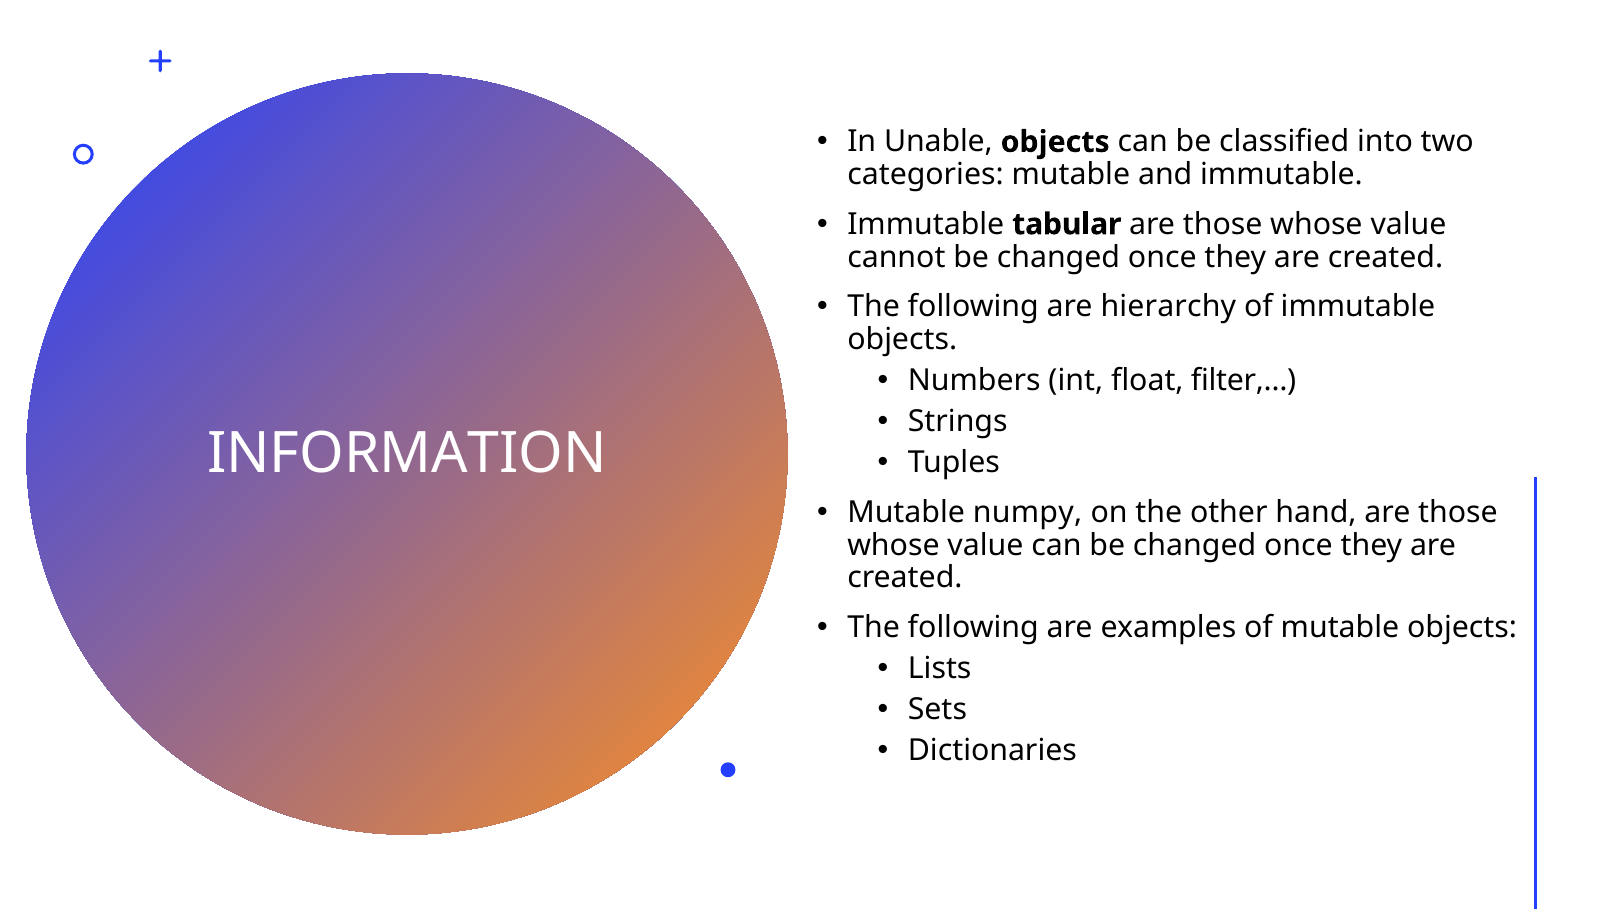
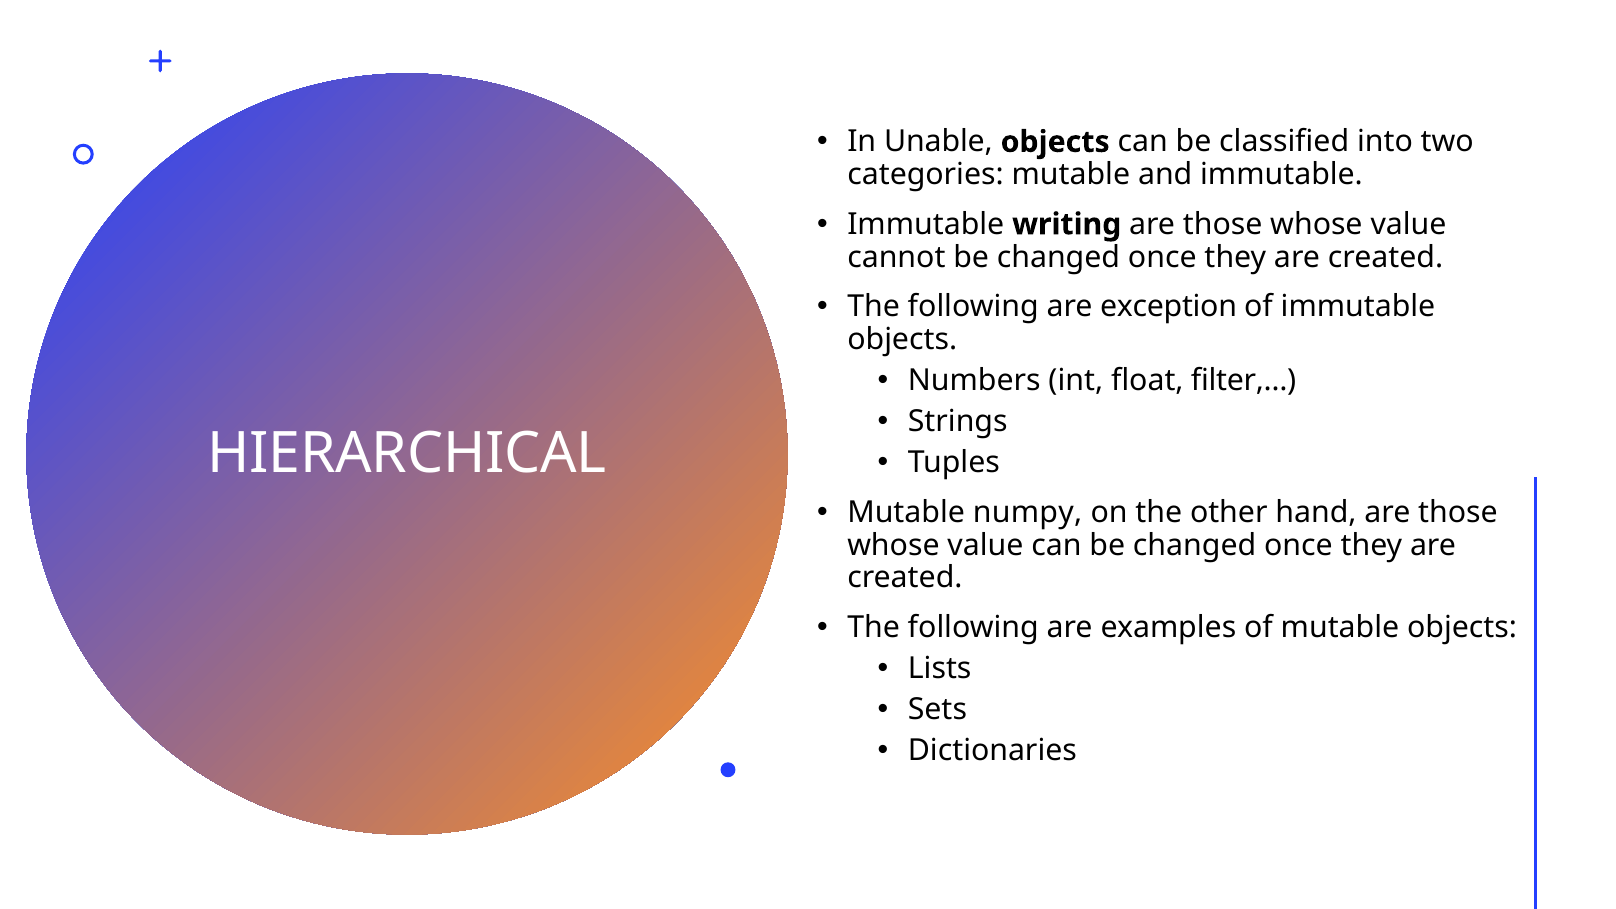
tabular: tabular -> writing
hierarchy: hierarchy -> exception
INFORMATION: INFORMATION -> HIERARCHICAL
